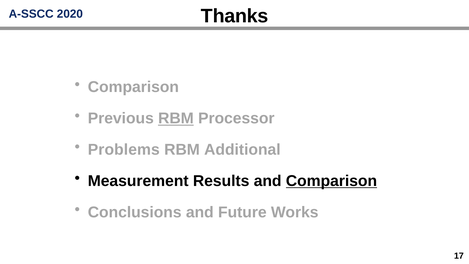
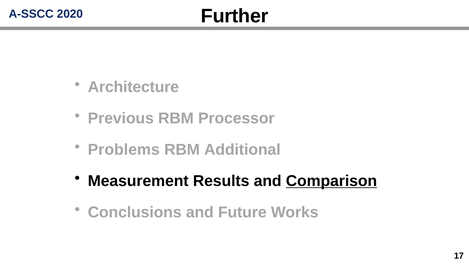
Thanks: Thanks -> Further
Comparison at (133, 87): Comparison -> Architecture
RBM at (176, 118) underline: present -> none
